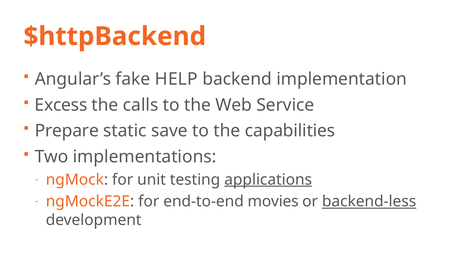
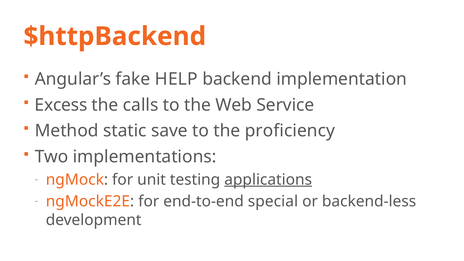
Prepare: Prepare -> Method
capabilities: capabilities -> proficiency
movies: movies -> special
backend-less underline: present -> none
